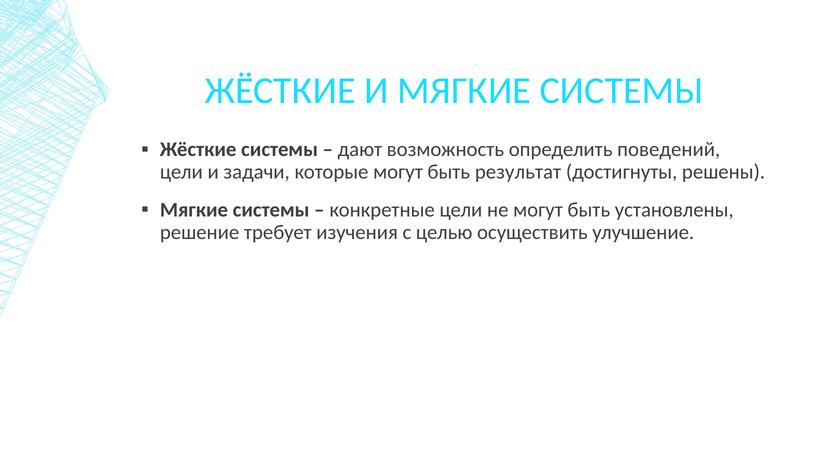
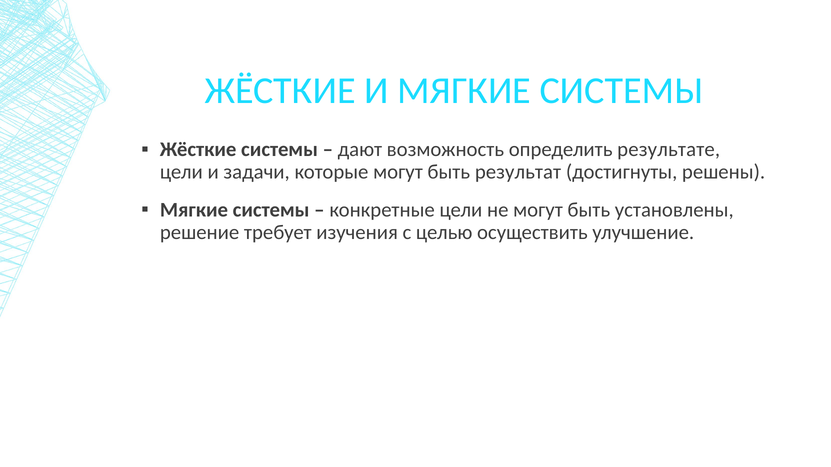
поведений: поведений -> результате
